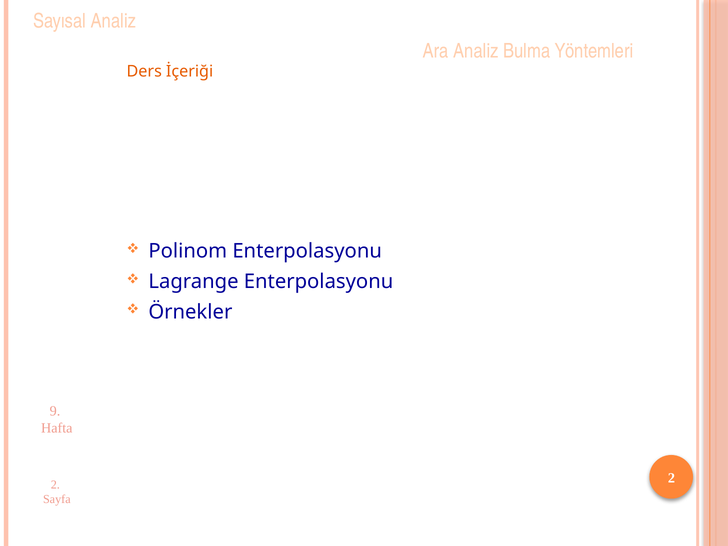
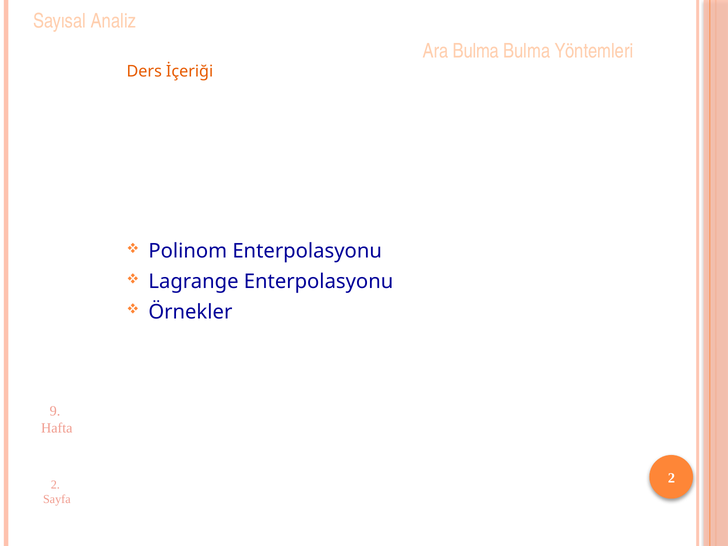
Ara Analiz: Analiz -> Bulma
